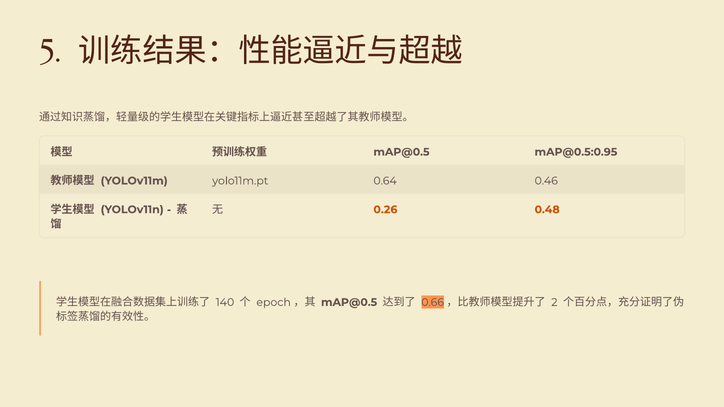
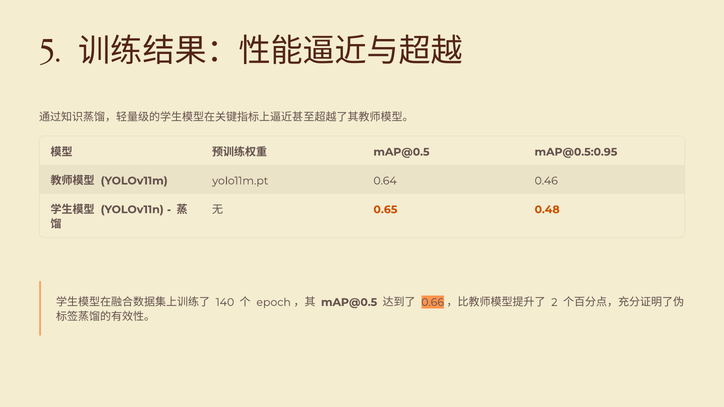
0.26: 0.26 -> 0.65
